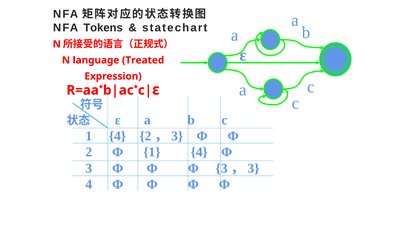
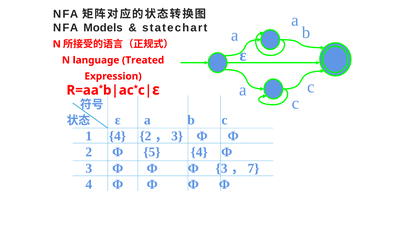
Tokens: Tokens -> Models
Φ 1: 1 -> 5
3 at (253, 168): 3 -> 7
